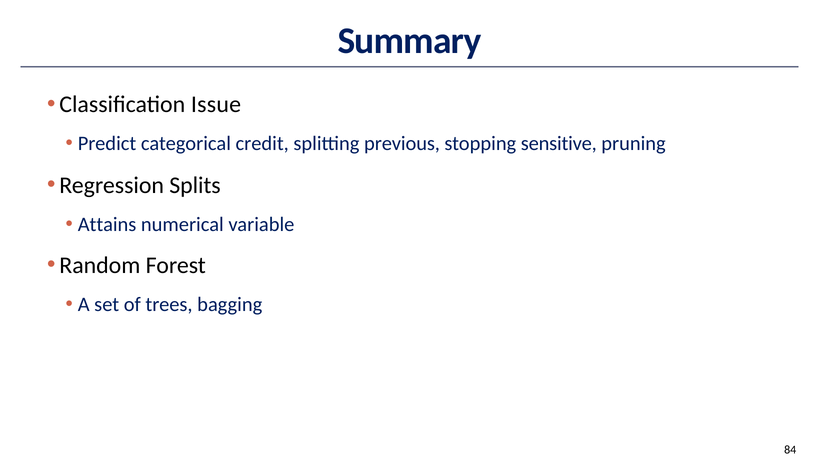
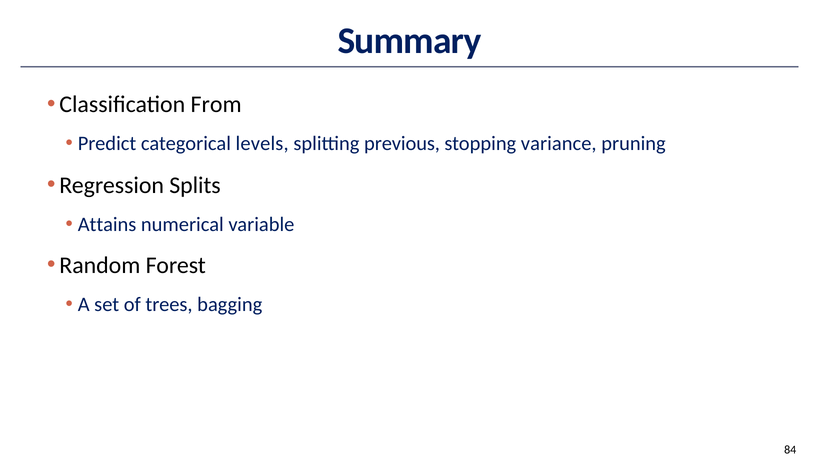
Issue: Issue -> From
credit: credit -> levels
sensitive: sensitive -> variance
